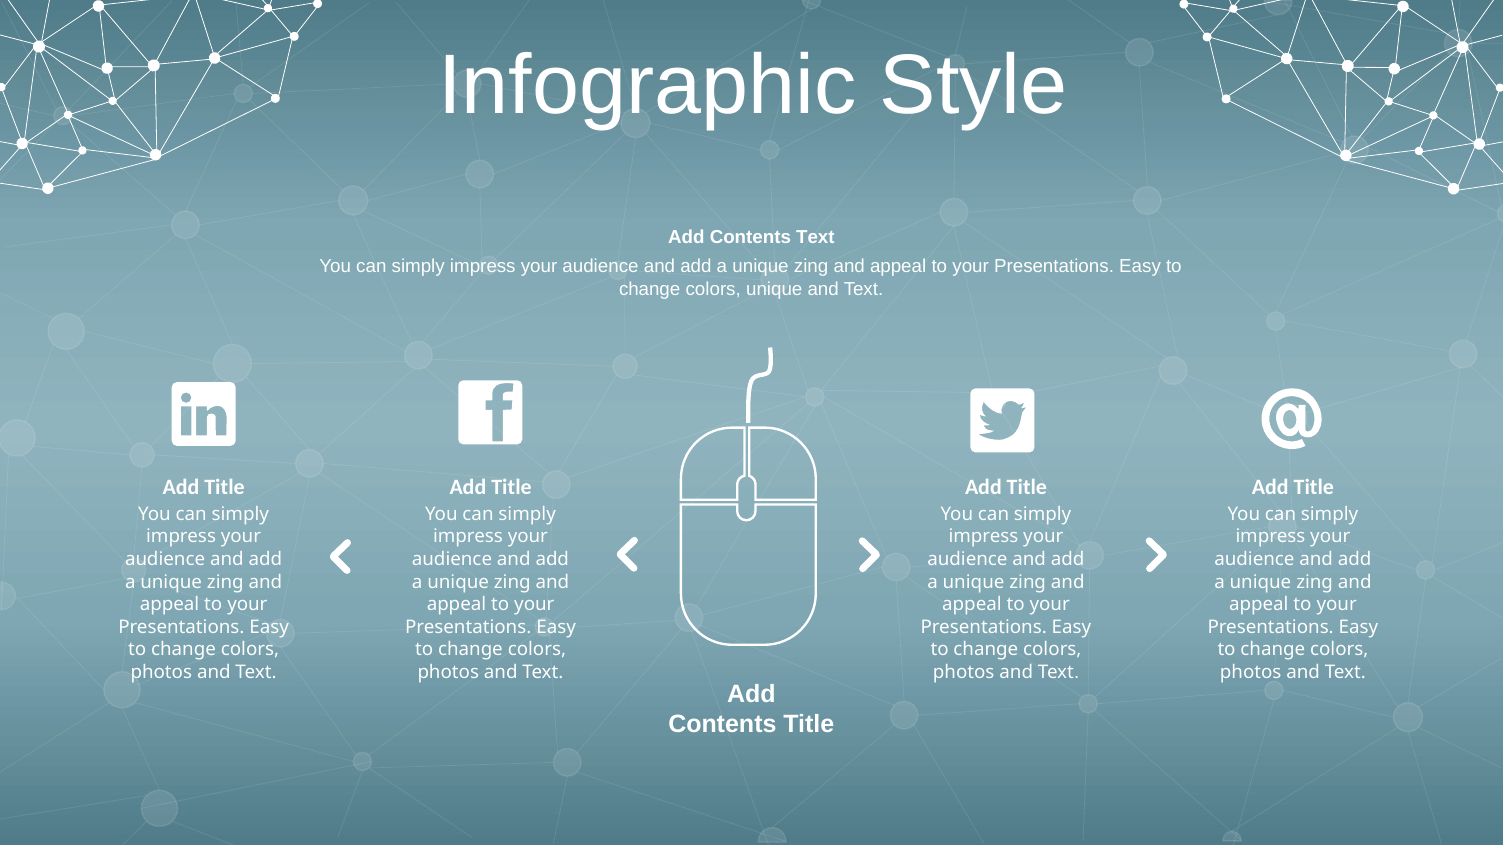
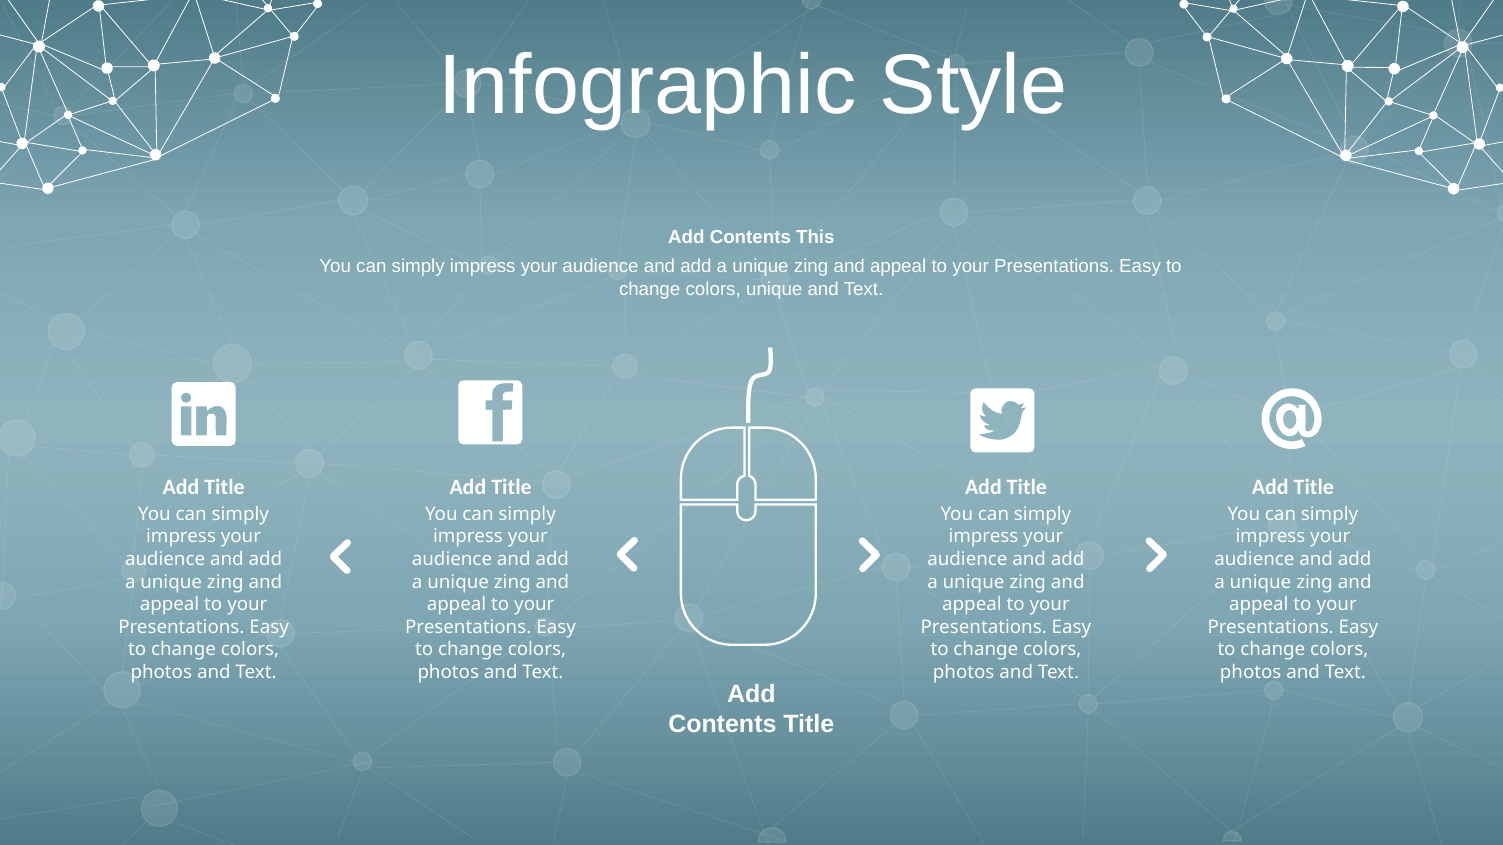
Contents Text: Text -> This
